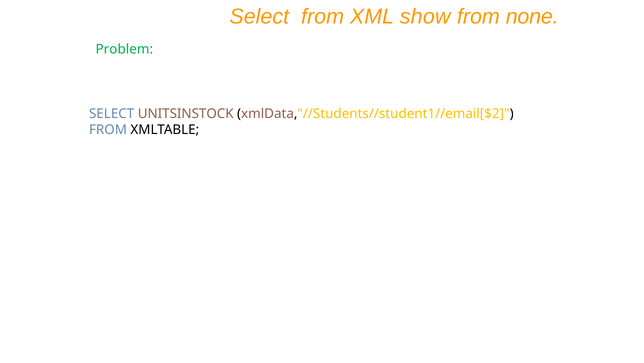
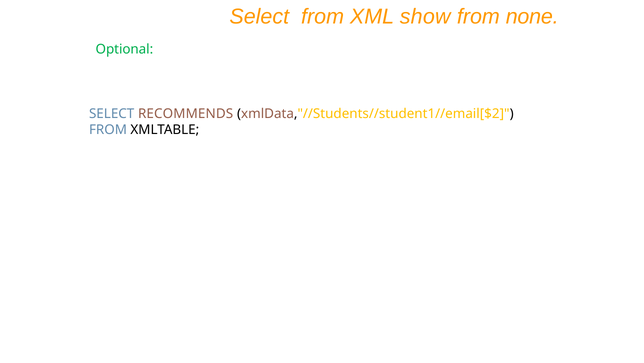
Problem: Problem -> Optional
UNITSINSTOCK: UNITSINSTOCK -> RECOMMENDS
